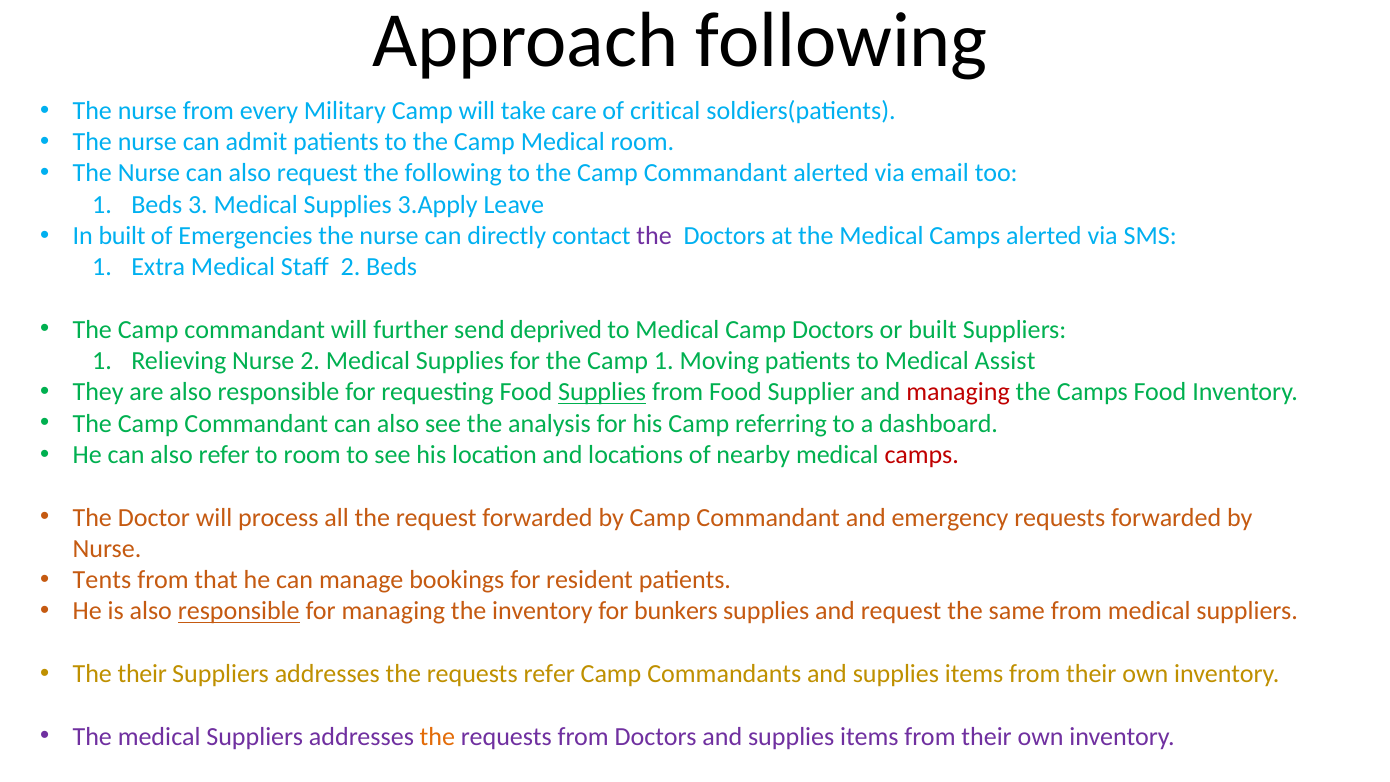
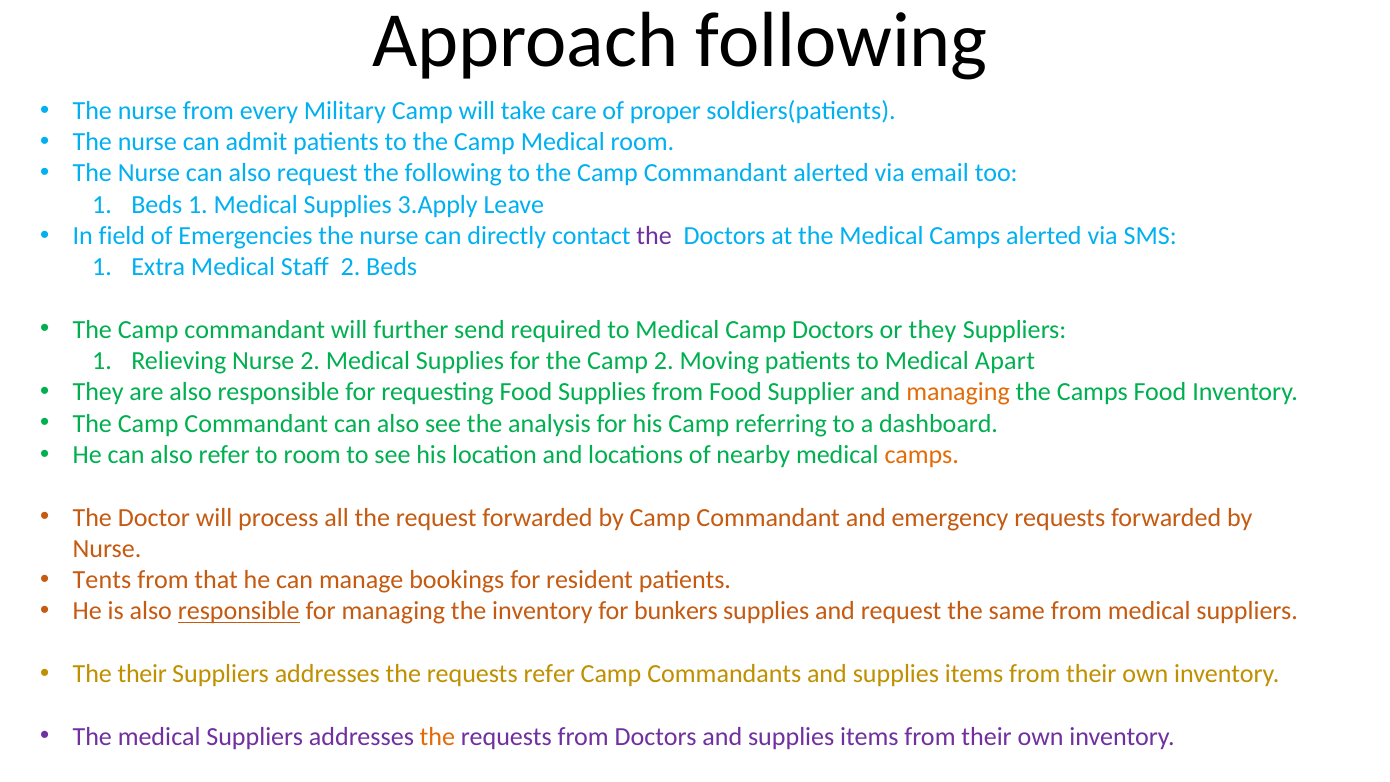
critical: critical -> proper
Beds 3: 3 -> 1
In built: built -> field
deprived: deprived -> required
or built: built -> they
Camp 1: 1 -> 2
Assist: Assist -> Apart
Supplies at (602, 392) underline: present -> none
managing at (958, 392) colour: red -> orange
camps at (922, 455) colour: red -> orange
